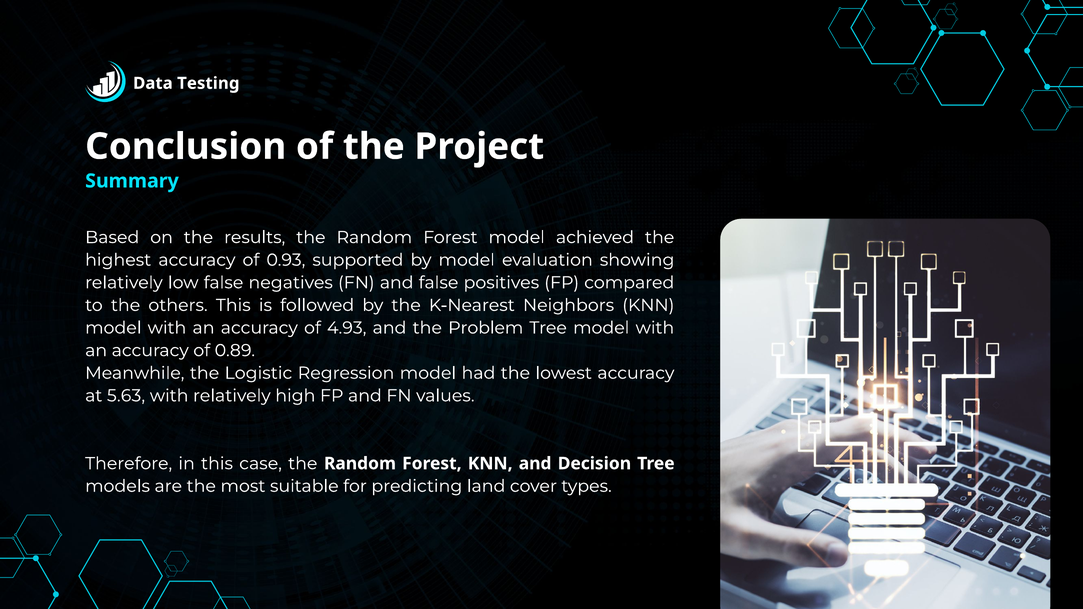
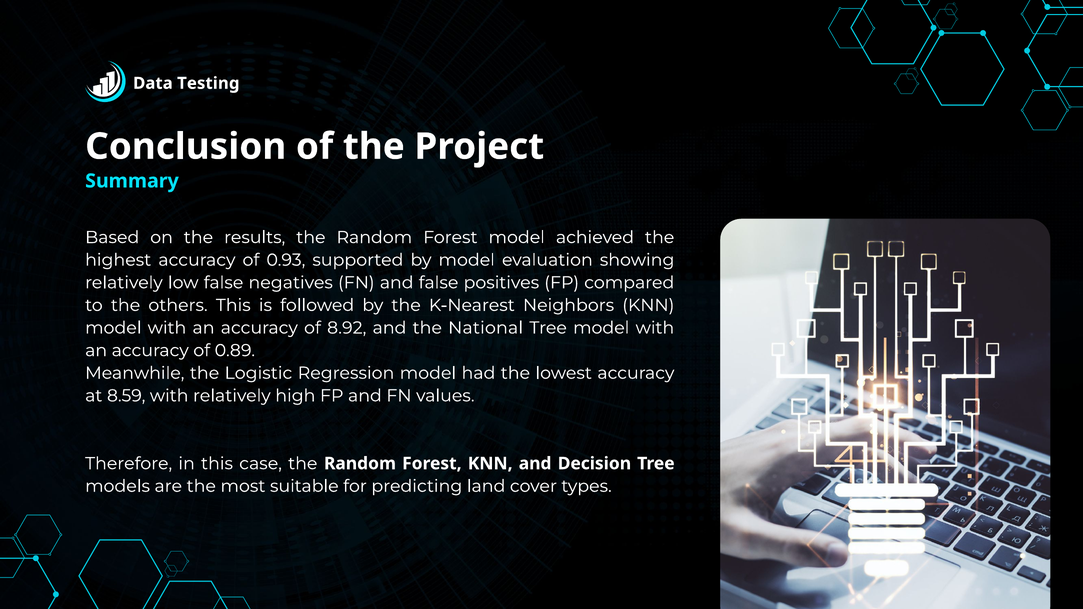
4.93: 4.93 -> 8.92
Problem: Problem -> National
5.63: 5.63 -> 8.59
